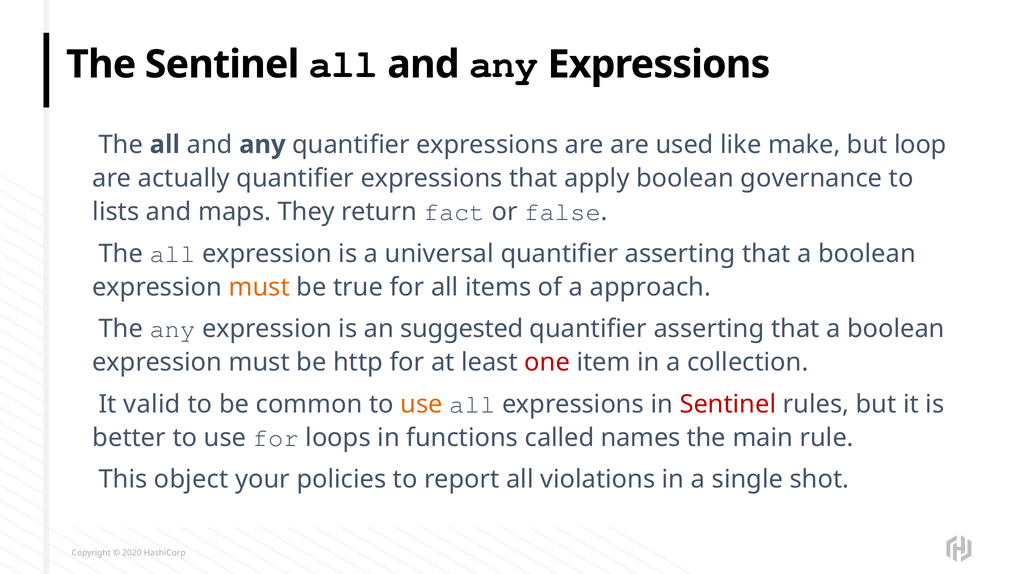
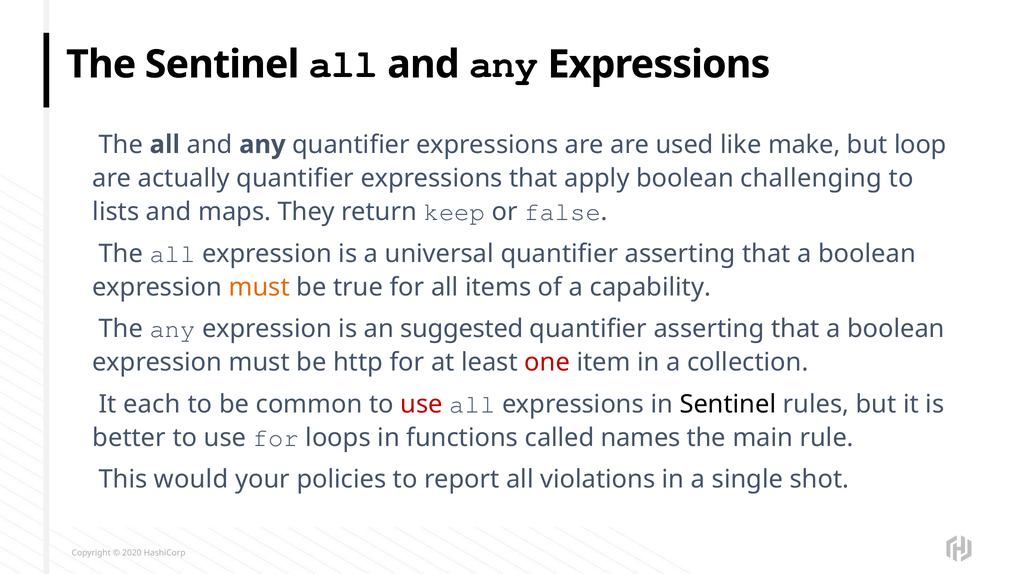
governance: governance -> challenging
fact: fact -> keep
approach: approach -> capability
valid: valid -> each
use at (422, 404) colour: orange -> red
Sentinel at (728, 404) colour: red -> black
object: object -> would
